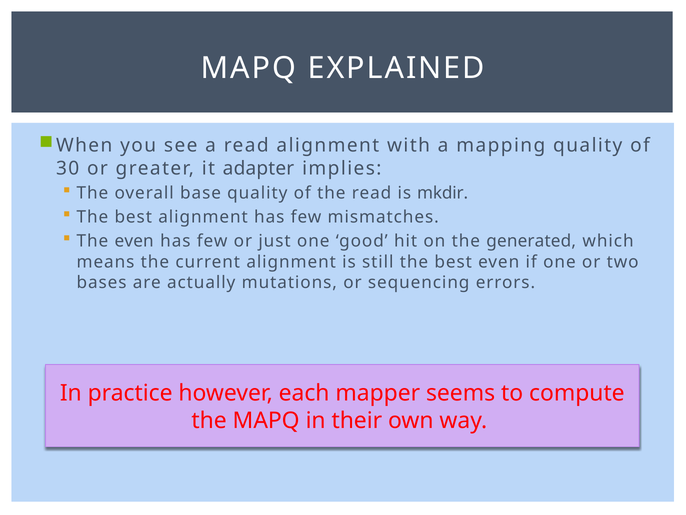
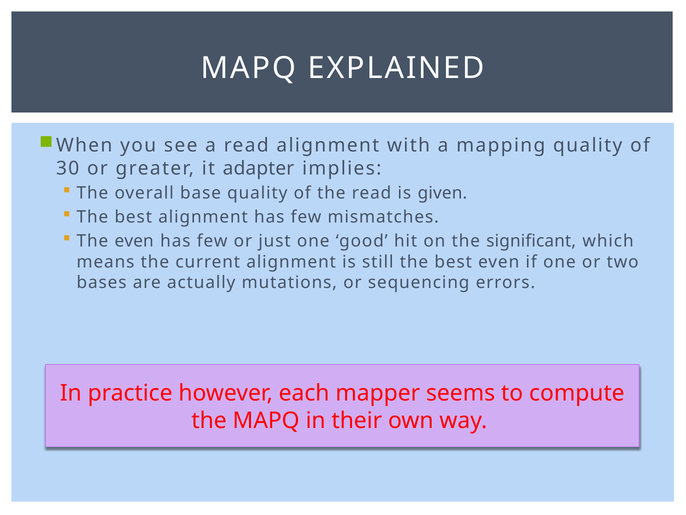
mkdir: mkdir -> given
generated: generated -> significant
